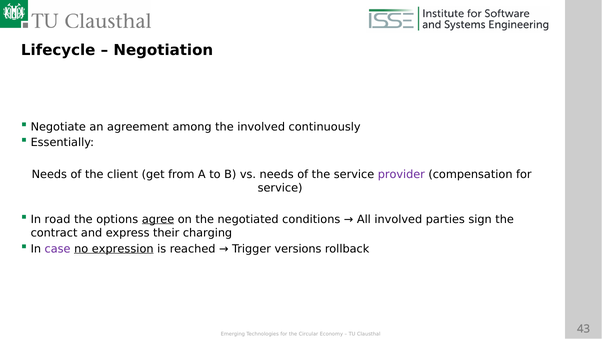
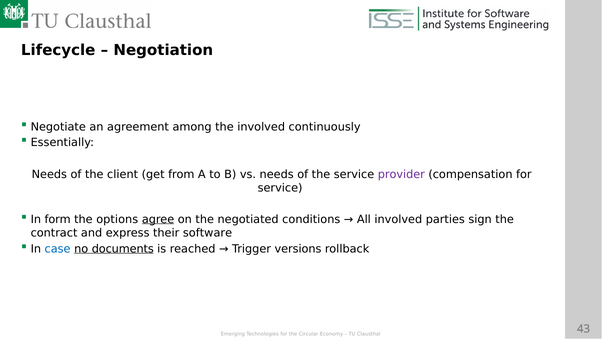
road: road -> form
charging: charging -> software
case colour: purple -> blue
expression: expression -> documents
